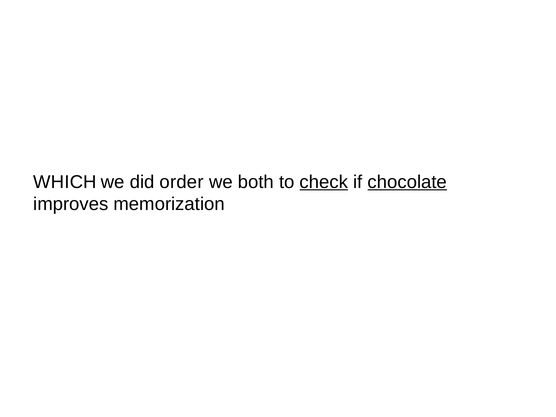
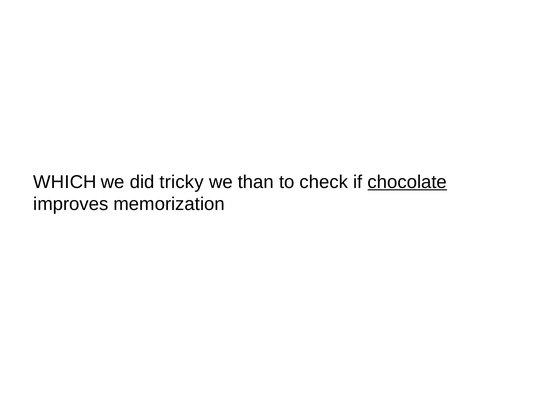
order: order -> tricky
both: both -> than
check underline: present -> none
